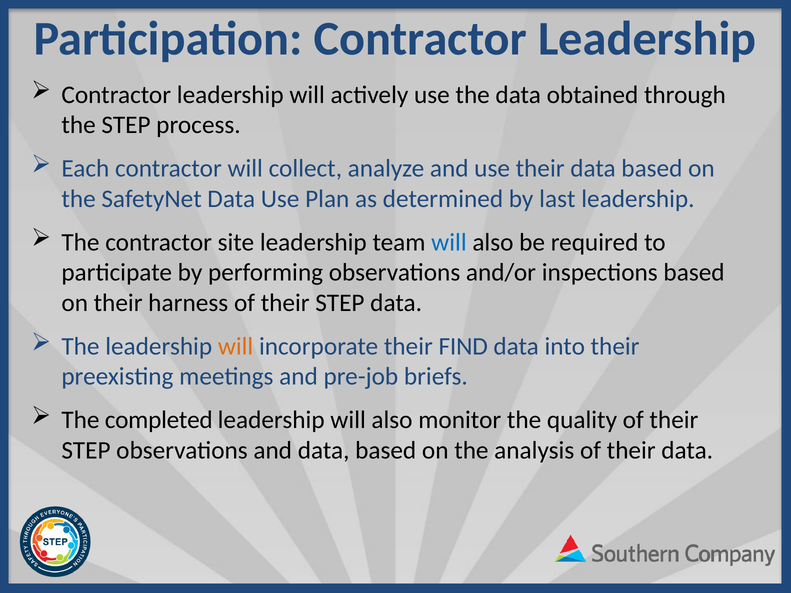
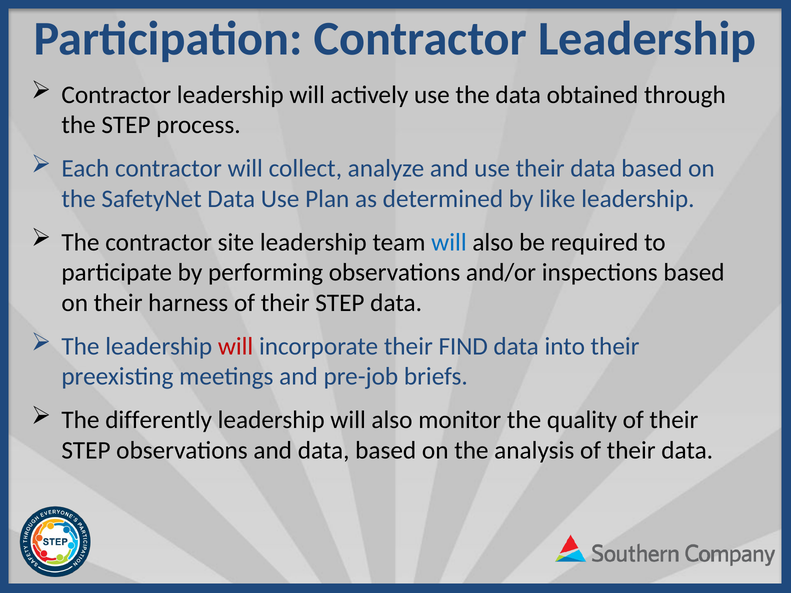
last: last -> like
will at (236, 346) colour: orange -> red
completed: completed -> differently
